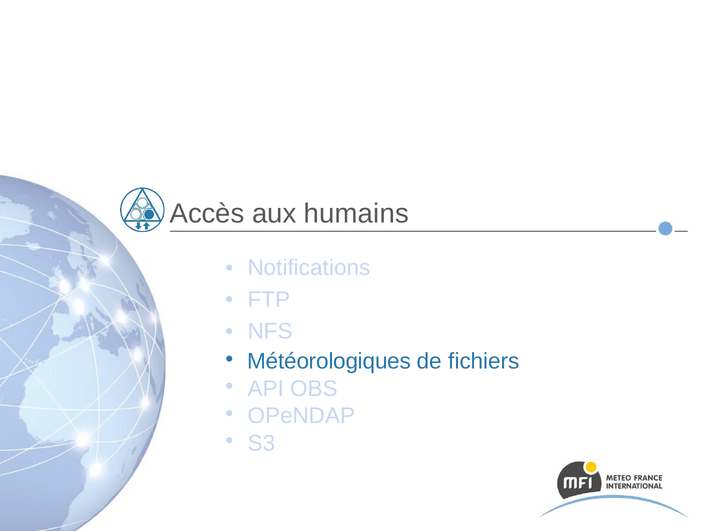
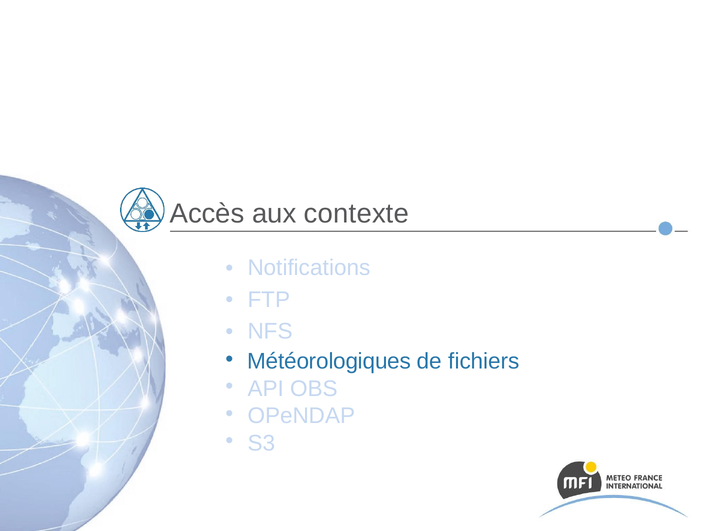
humains: humains -> contexte
